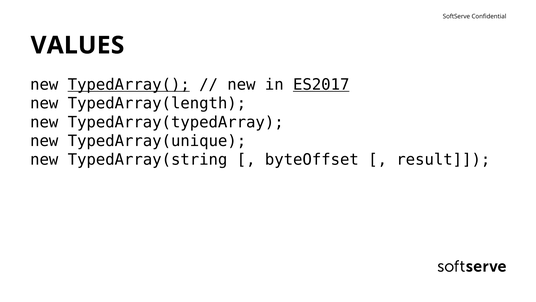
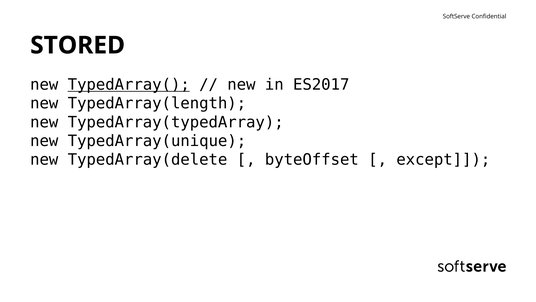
VALUES: VALUES -> STORED
ES2017 underline: present -> none
TypedArray(string: TypedArray(string -> TypedArray(delete
result: result -> except
